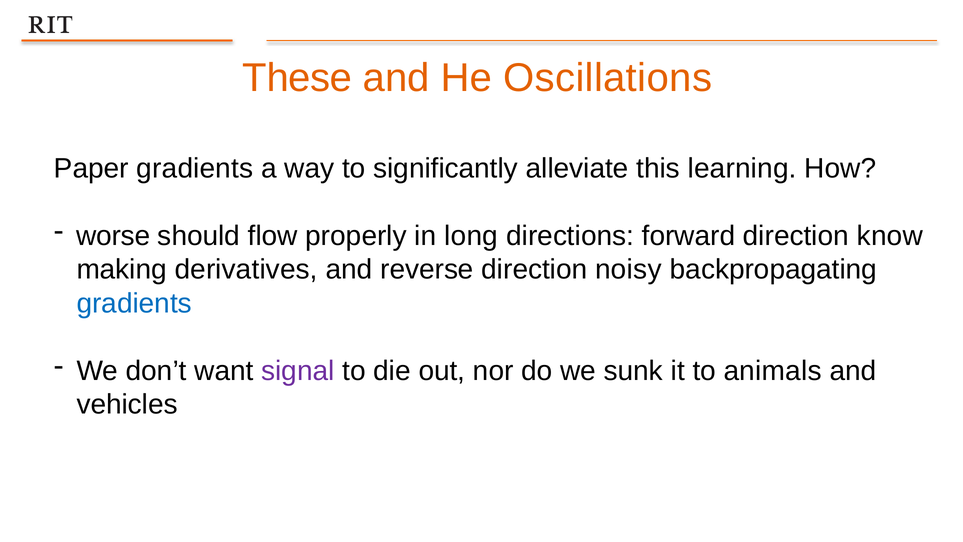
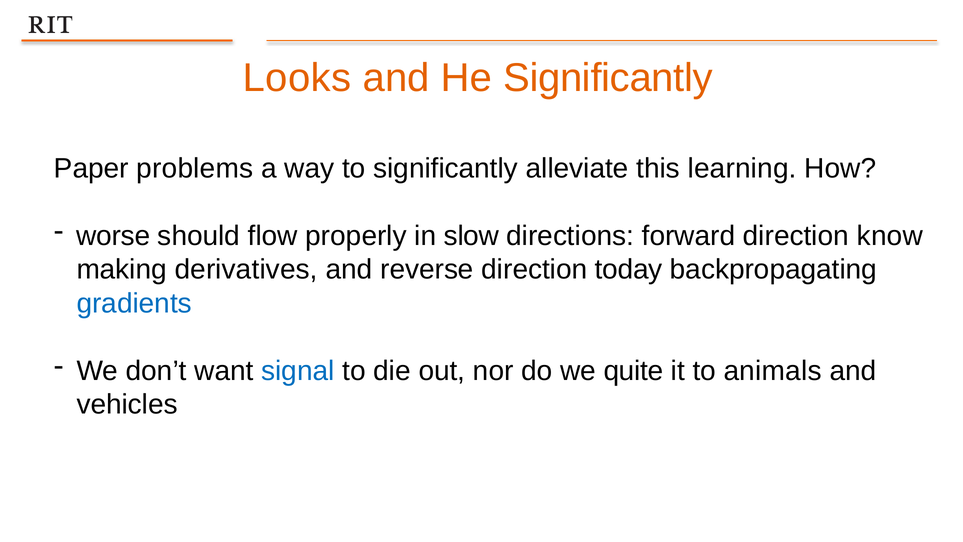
These: These -> Looks
He Oscillations: Oscillations -> Significantly
Paper gradients: gradients -> problems
long: long -> slow
noisy: noisy -> today
signal colour: purple -> blue
sunk: sunk -> quite
